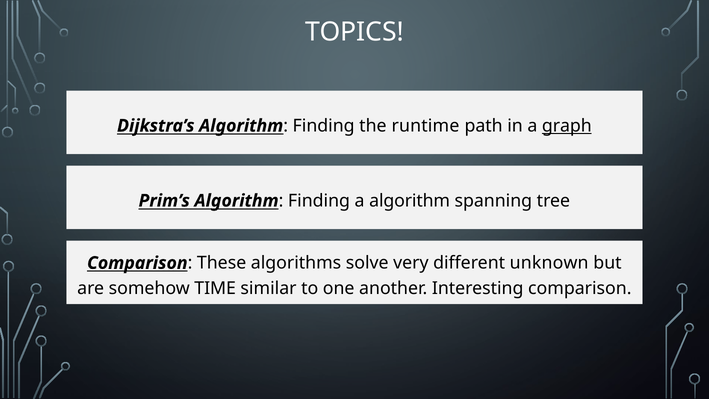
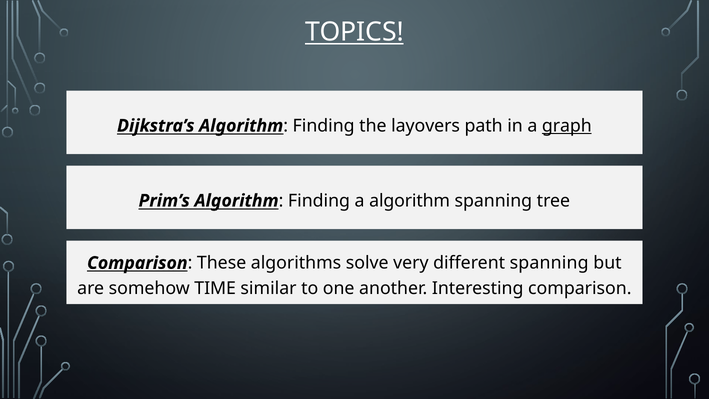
TOPICS underline: none -> present
runtime: runtime -> layovers
different unknown: unknown -> spanning
